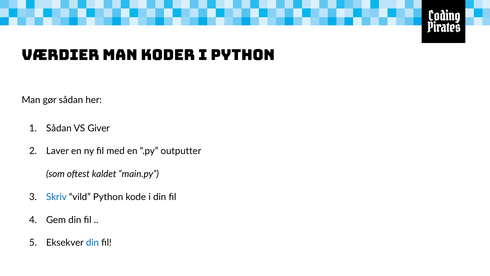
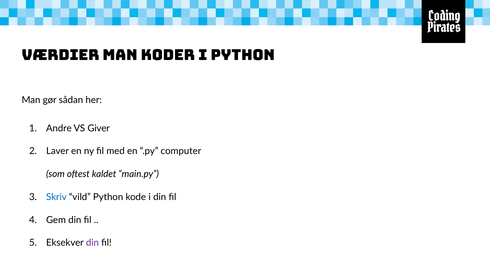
Sådan at (59, 128): Sådan -> Andre
outputter: outputter -> computer
din at (92, 242) colour: blue -> purple
